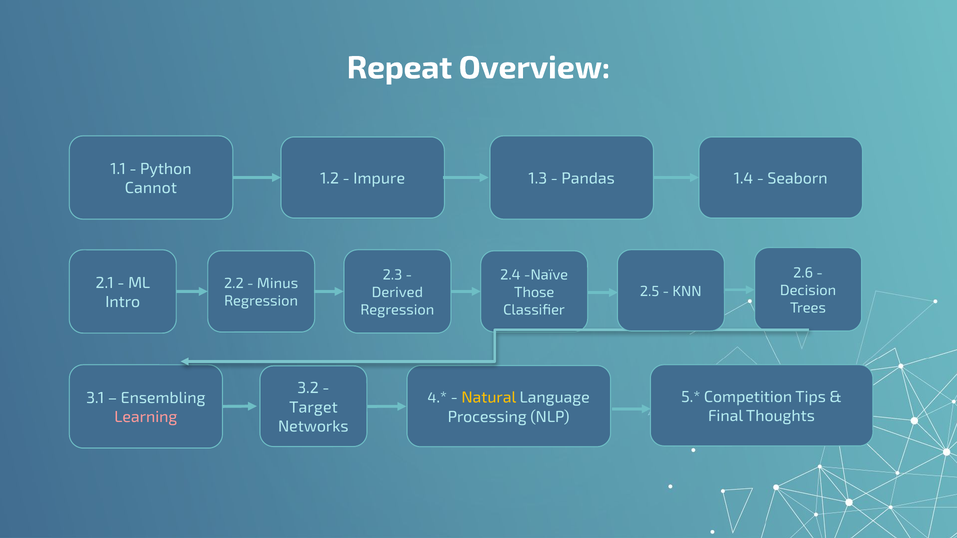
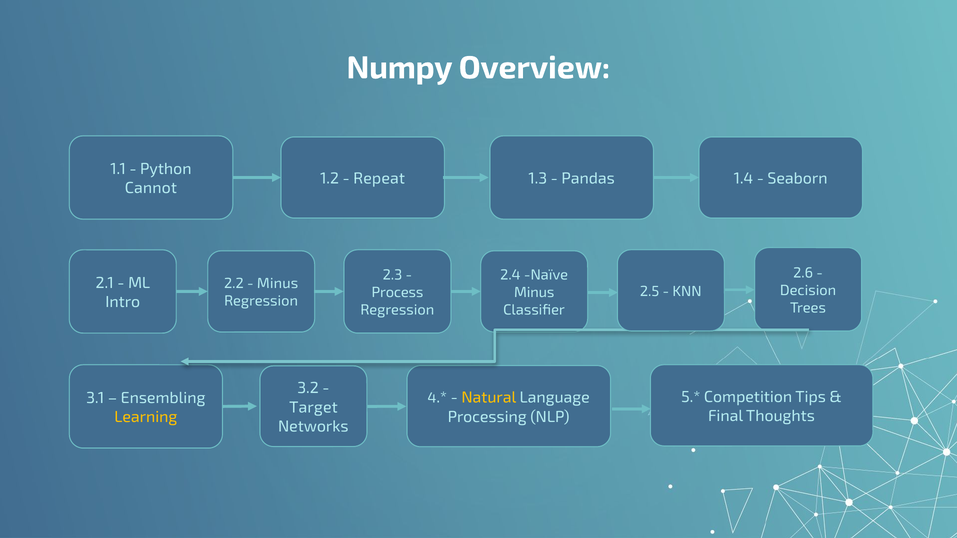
Repeat: Repeat -> Numpy
Impure: Impure -> Repeat
Derived: Derived -> Process
Those at (534, 293): Those -> Minus
Learning colour: pink -> yellow
